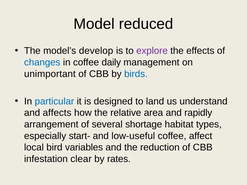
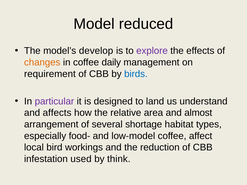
changes colour: blue -> orange
unimportant: unimportant -> requirement
particular colour: blue -> purple
rapidly: rapidly -> almost
start-: start- -> food-
low-useful: low-useful -> low-model
variables: variables -> workings
clear: clear -> used
rates: rates -> think
